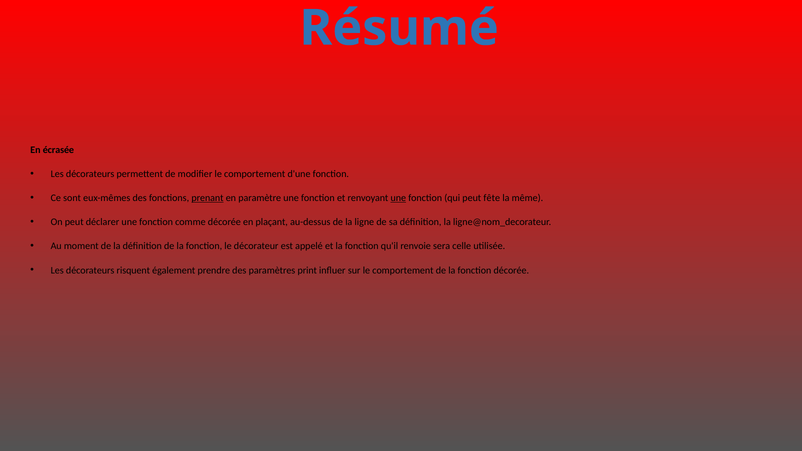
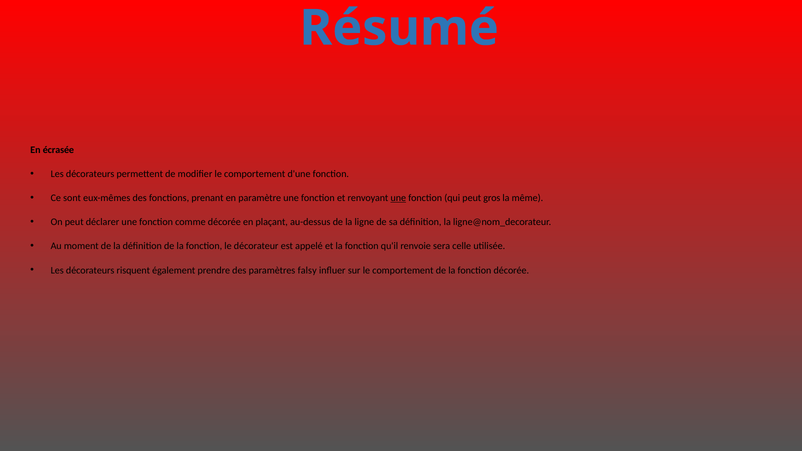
prenant underline: present -> none
fête: fête -> gros
print: print -> falsy
